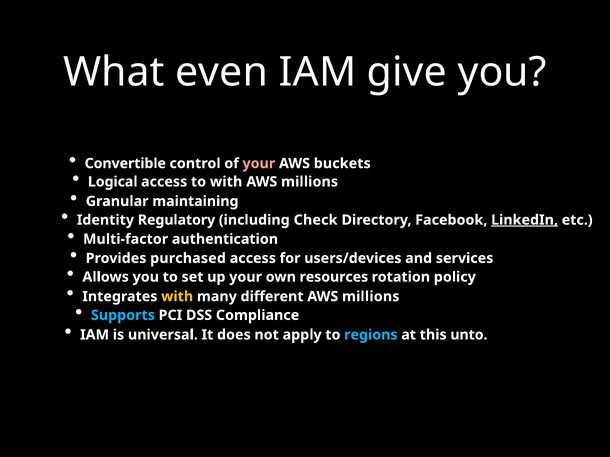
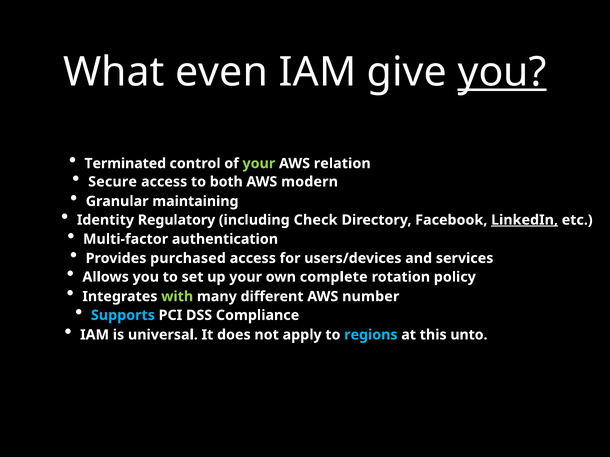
you at (502, 72) underline: none -> present
Convertible: Convertible -> Terminated
your at (259, 164) colour: pink -> light green
buckets: buckets -> relation
Logical: Logical -> Secure
to with: with -> both
millions at (310, 182): millions -> modern
resources: resources -> complete
with at (177, 297) colour: yellow -> light green
different AWS millions: millions -> number
